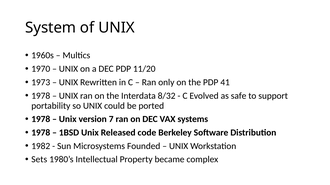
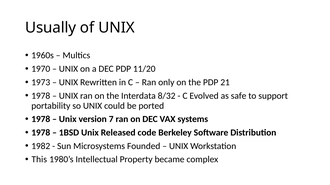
System: System -> Usually
41: 41 -> 21
Sets: Sets -> This
